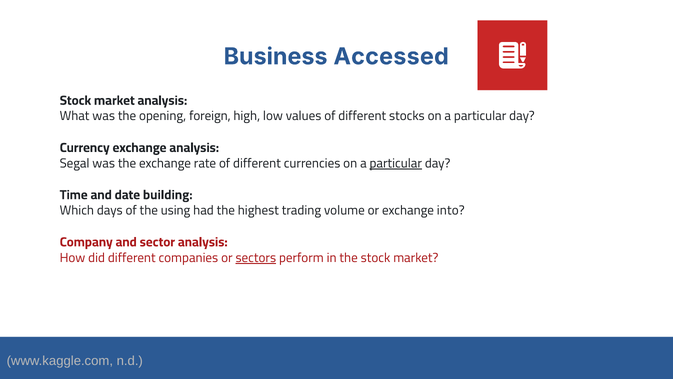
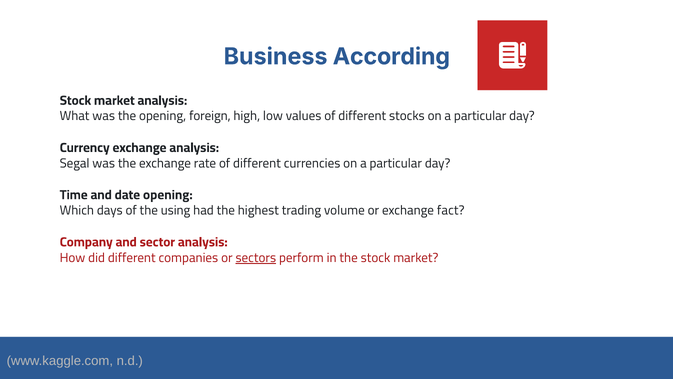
Accessed: Accessed -> According
particular at (396, 163) underline: present -> none
date building: building -> opening
into: into -> fact
